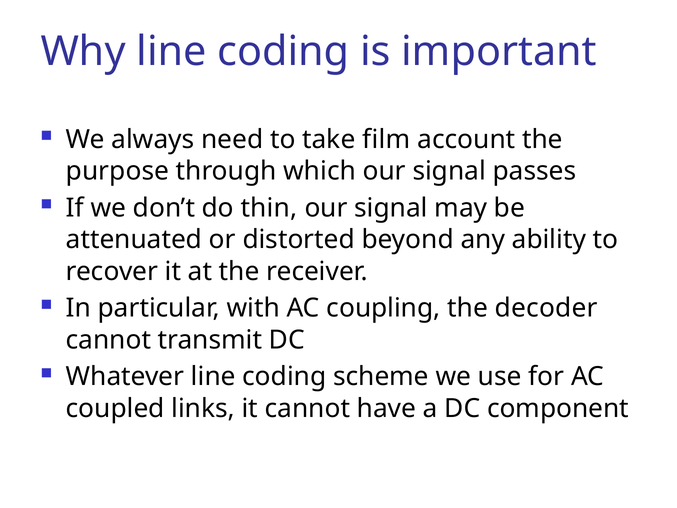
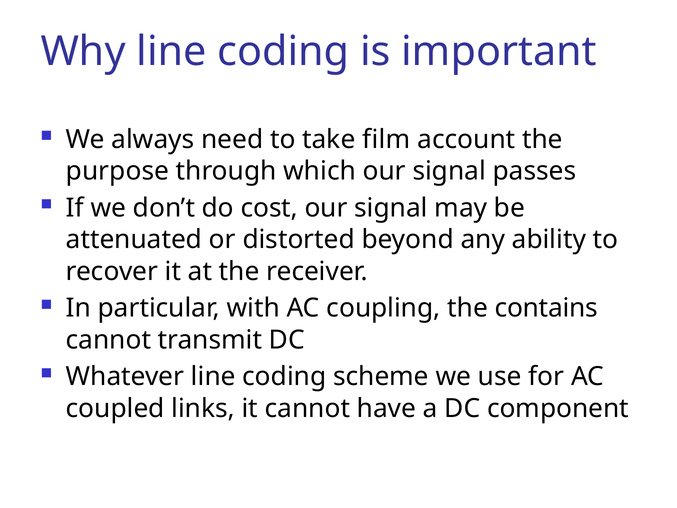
thin: thin -> cost
decoder: decoder -> contains
